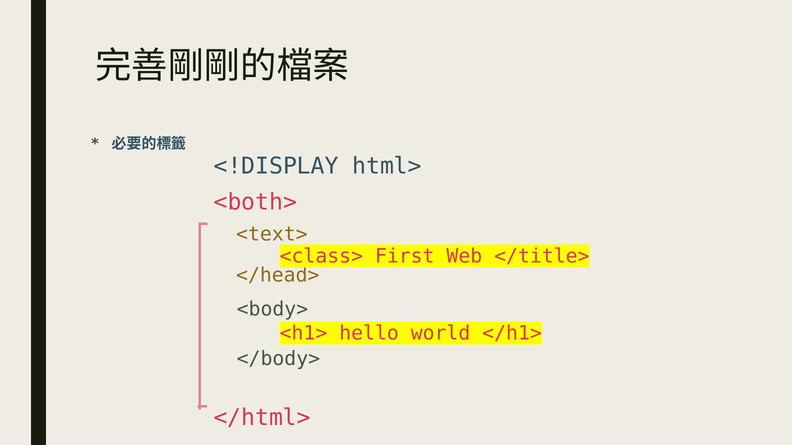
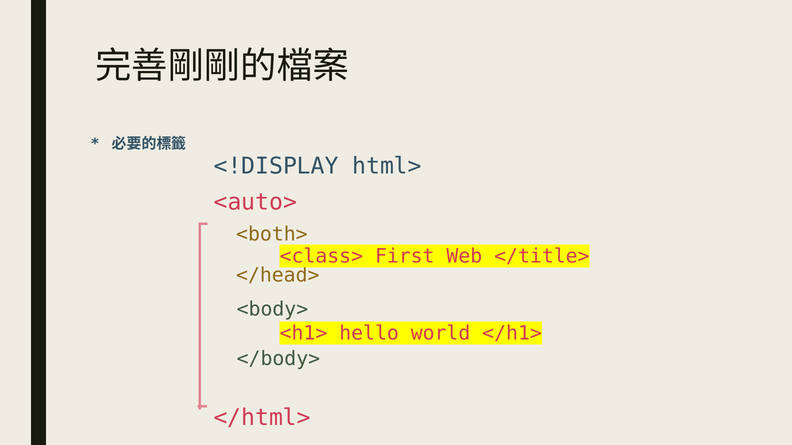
<both>: <both> -> <auto>
<text>: <text> -> <both>
